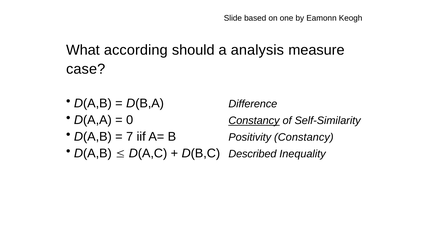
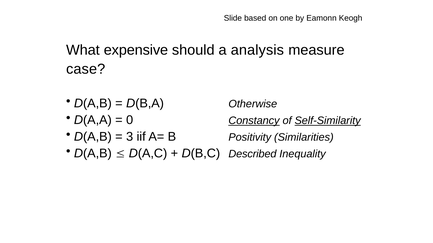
according: according -> expensive
Difference: Difference -> Otherwise
Self-Similarity underline: none -> present
7: 7 -> 3
Positivity Constancy: Constancy -> Similarities
